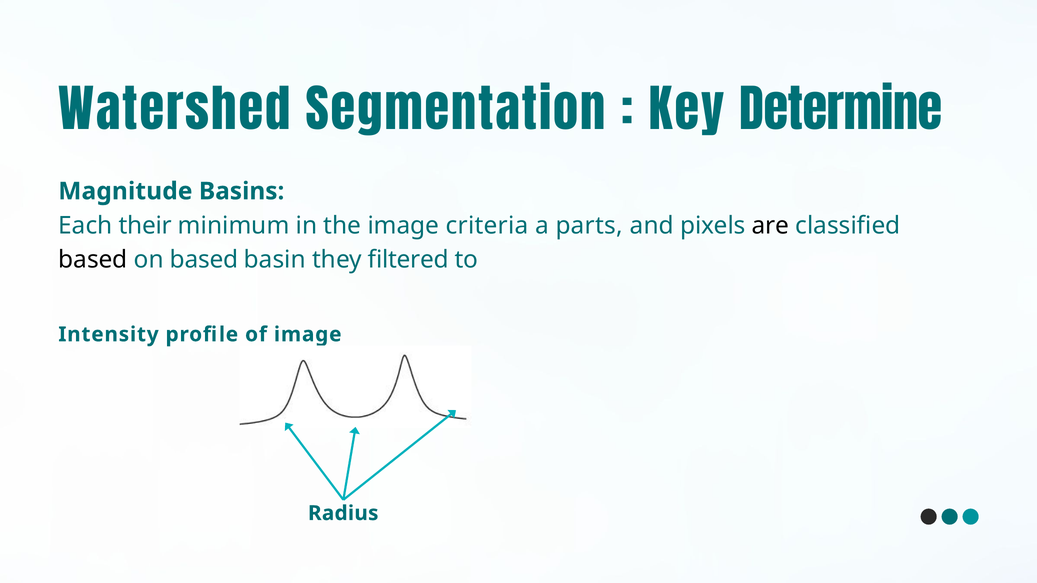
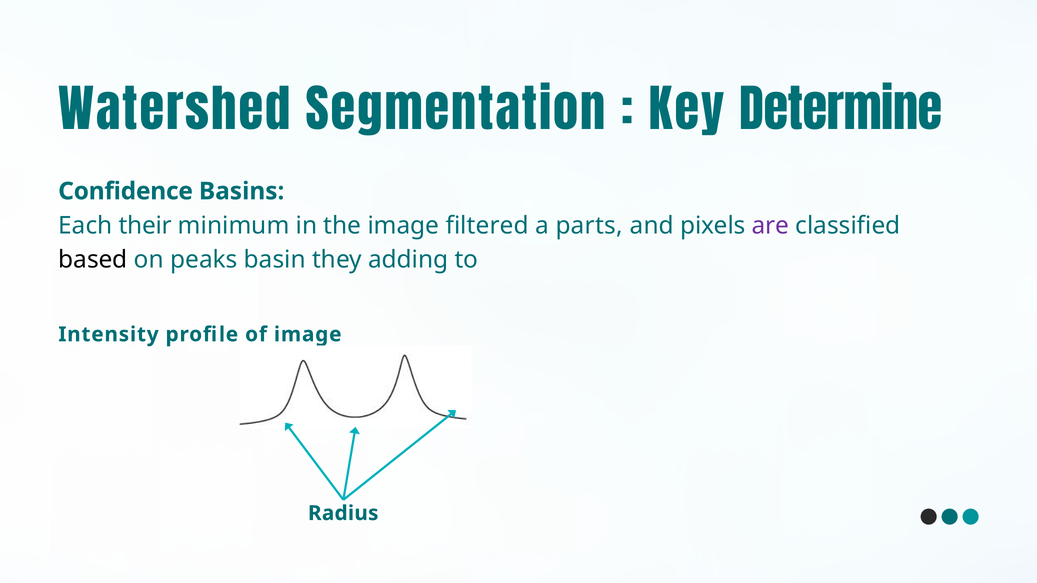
Magnitude: Magnitude -> Confidence
criteria: criteria -> filtered
are colour: black -> purple
on based: based -> peaks
filtered: filtered -> adding
